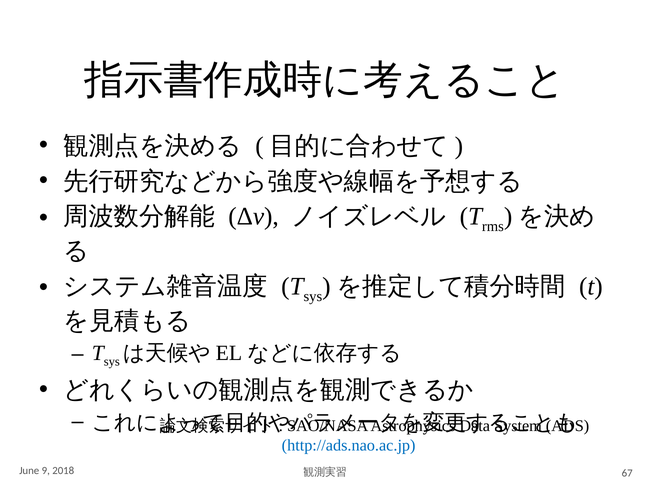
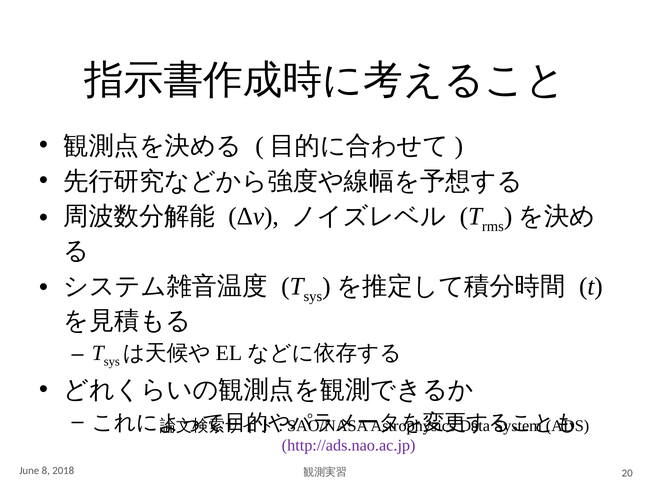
http://ads.nao.ac.jp colour: blue -> purple
9: 9 -> 8
67: 67 -> 20
